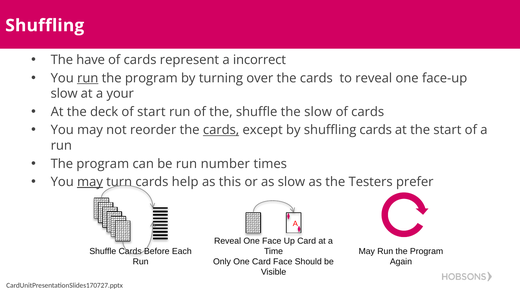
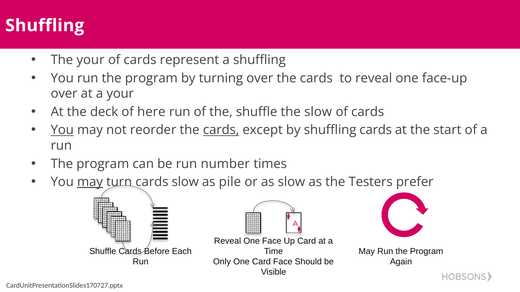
The have: have -> your
a incorrect: incorrect -> shuffling
run at (88, 78) underline: present -> none
slow at (64, 94): slow -> over
of start: start -> here
You at (62, 130) underline: none -> present
help at (185, 182): help -> slow
this: this -> pile
